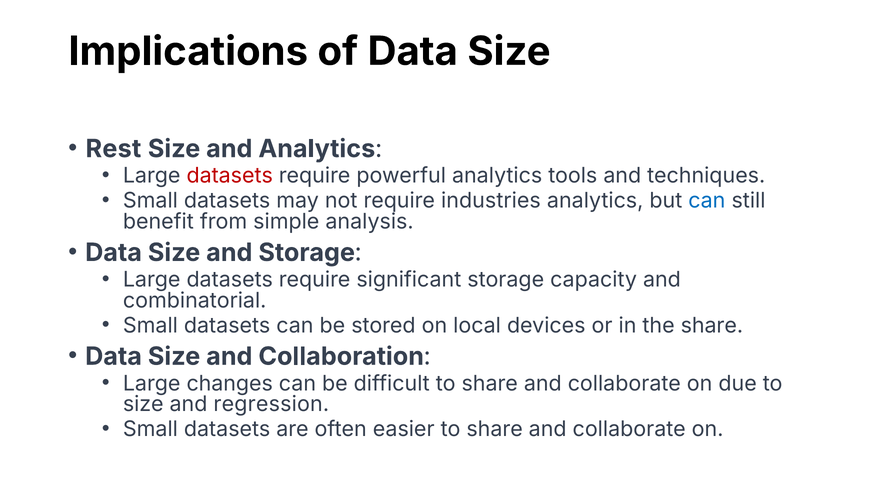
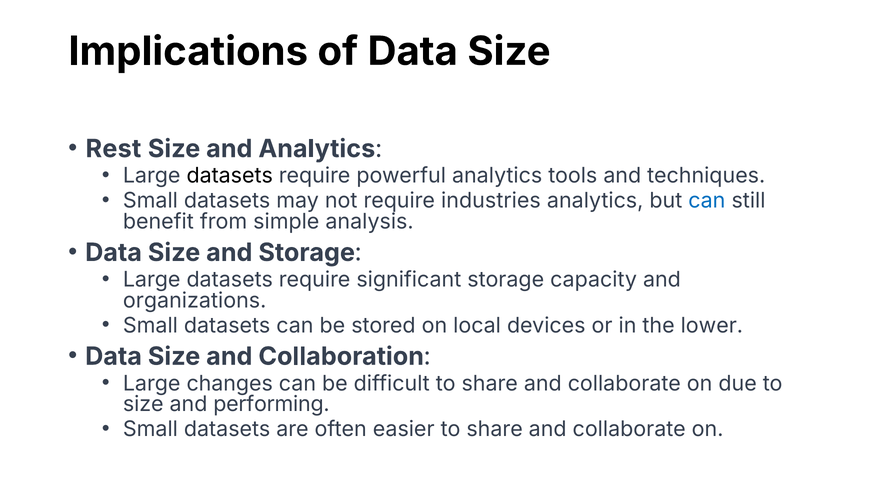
datasets at (230, 176) colour: red -> black
combinatorial: combinatorial -> organizations
the share: share -> lower
regression: regression -> performing
